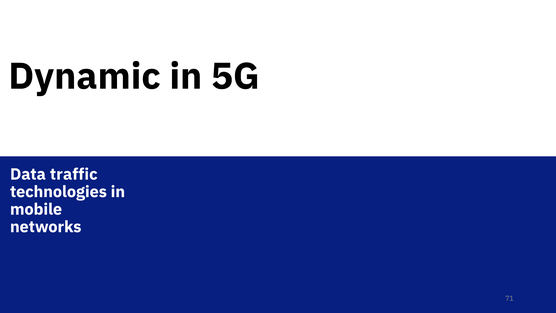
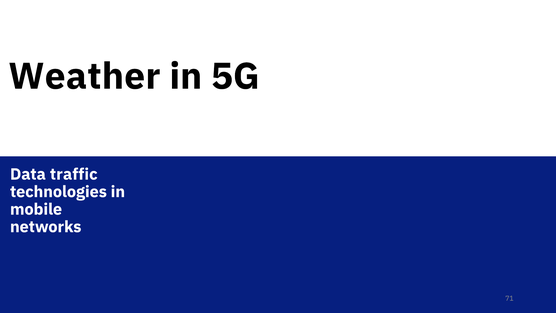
Dynamic: Dynamic -> Weather
